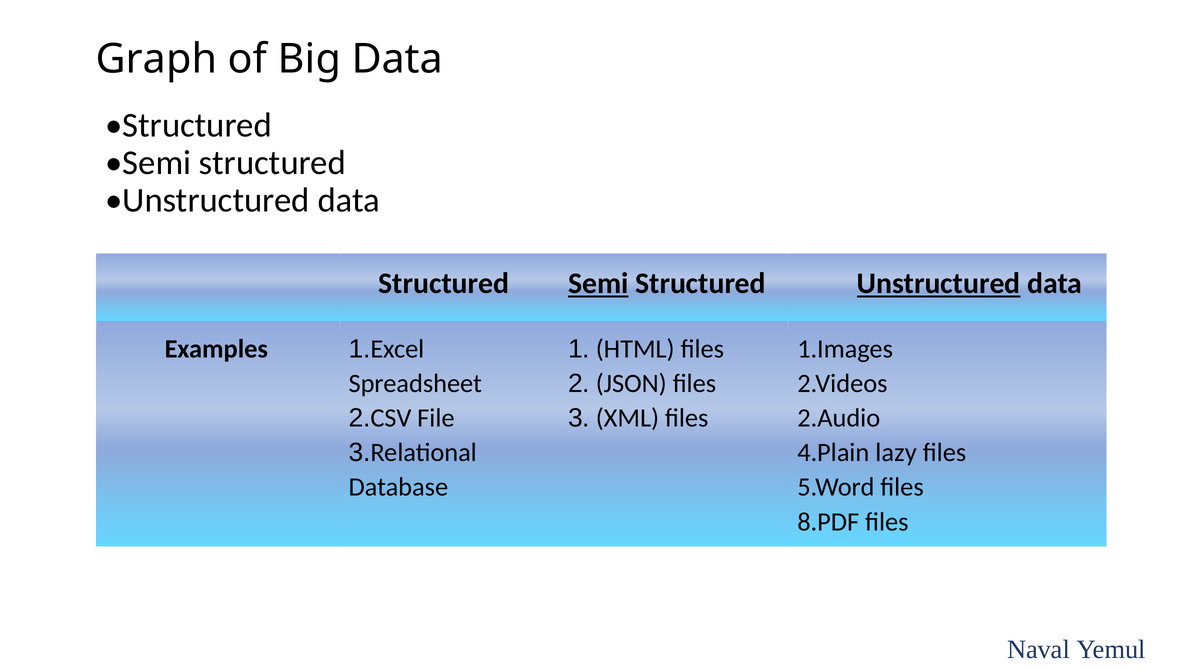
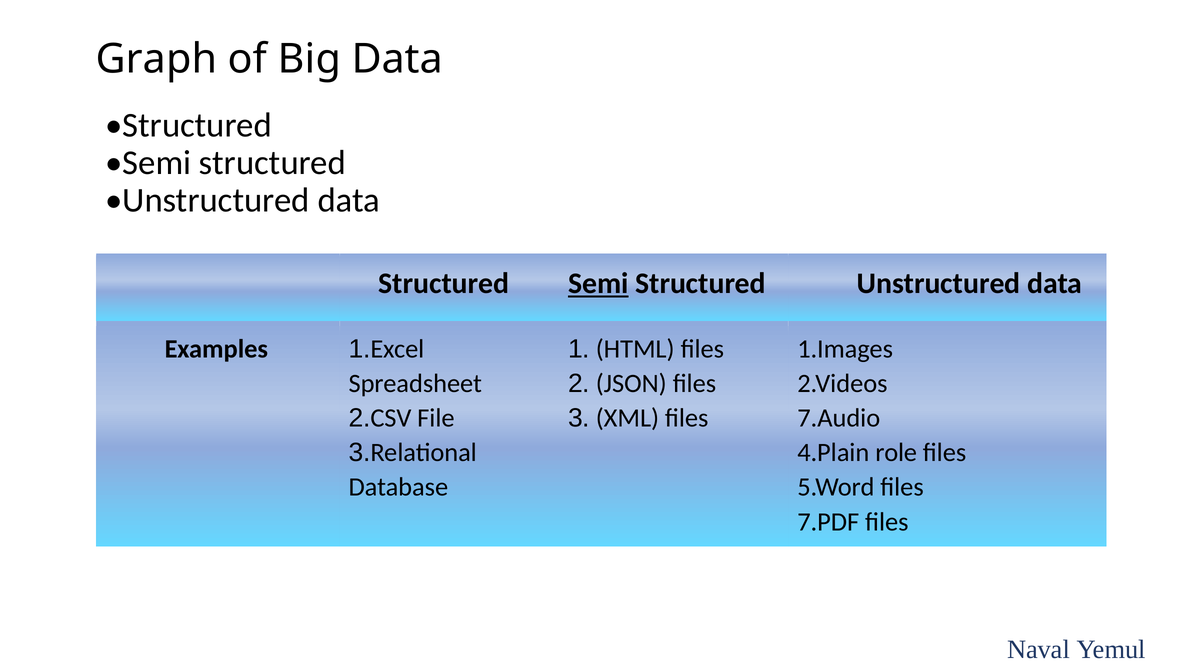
Unstructured at (939, 284) underline: present -> none
2.Audio: 2.Audio -> 7.Audio
lazy: lazy -> role
8.PDF: 8.PDF -> 7.PDF
